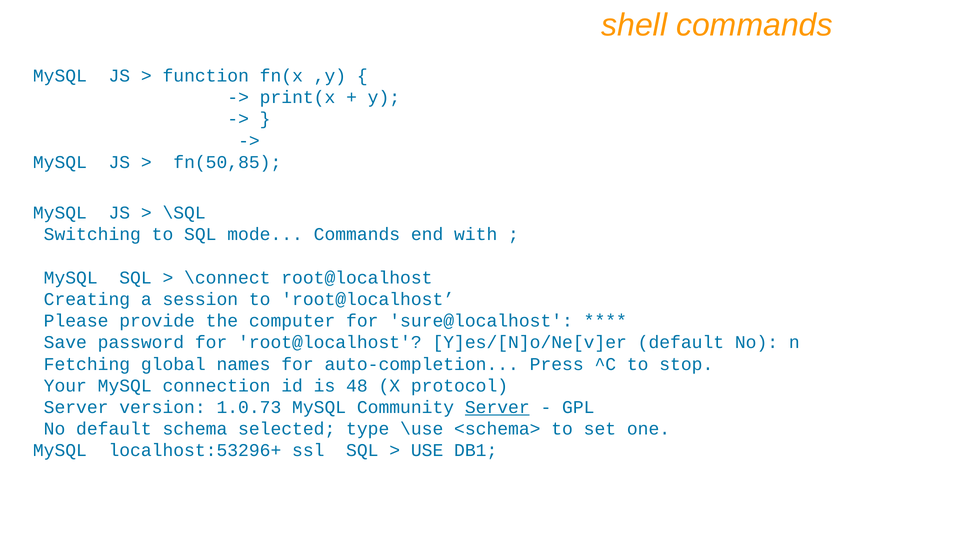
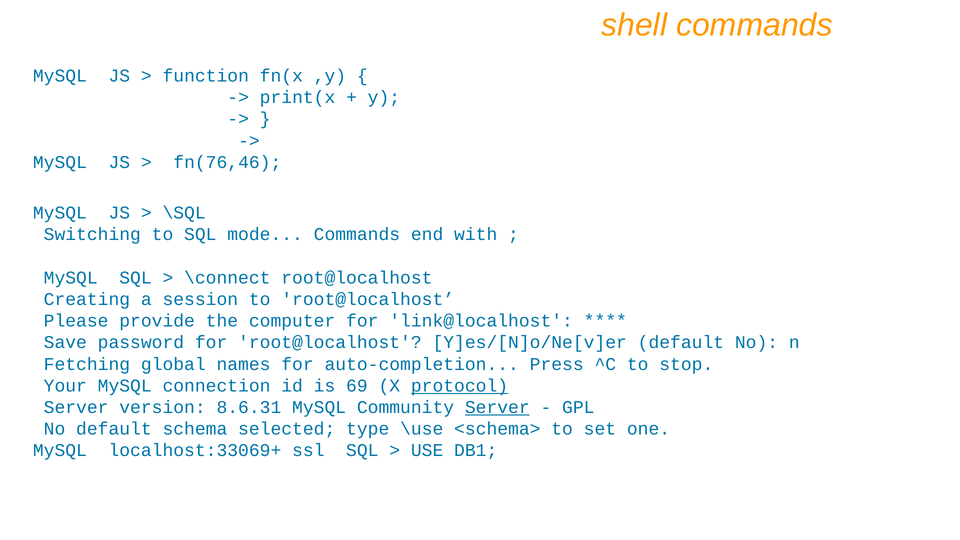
fn(50,85: fn(50,85 -> fn(76,46
sure@localhost: sure@localhost -> link@localhost
48: 48 -> 69
protocol underline: none -> present
1.0.73: 1.0.73 -> 8.6.31
localhost:53296+: localhost:53296+ -> localhost:33069+
